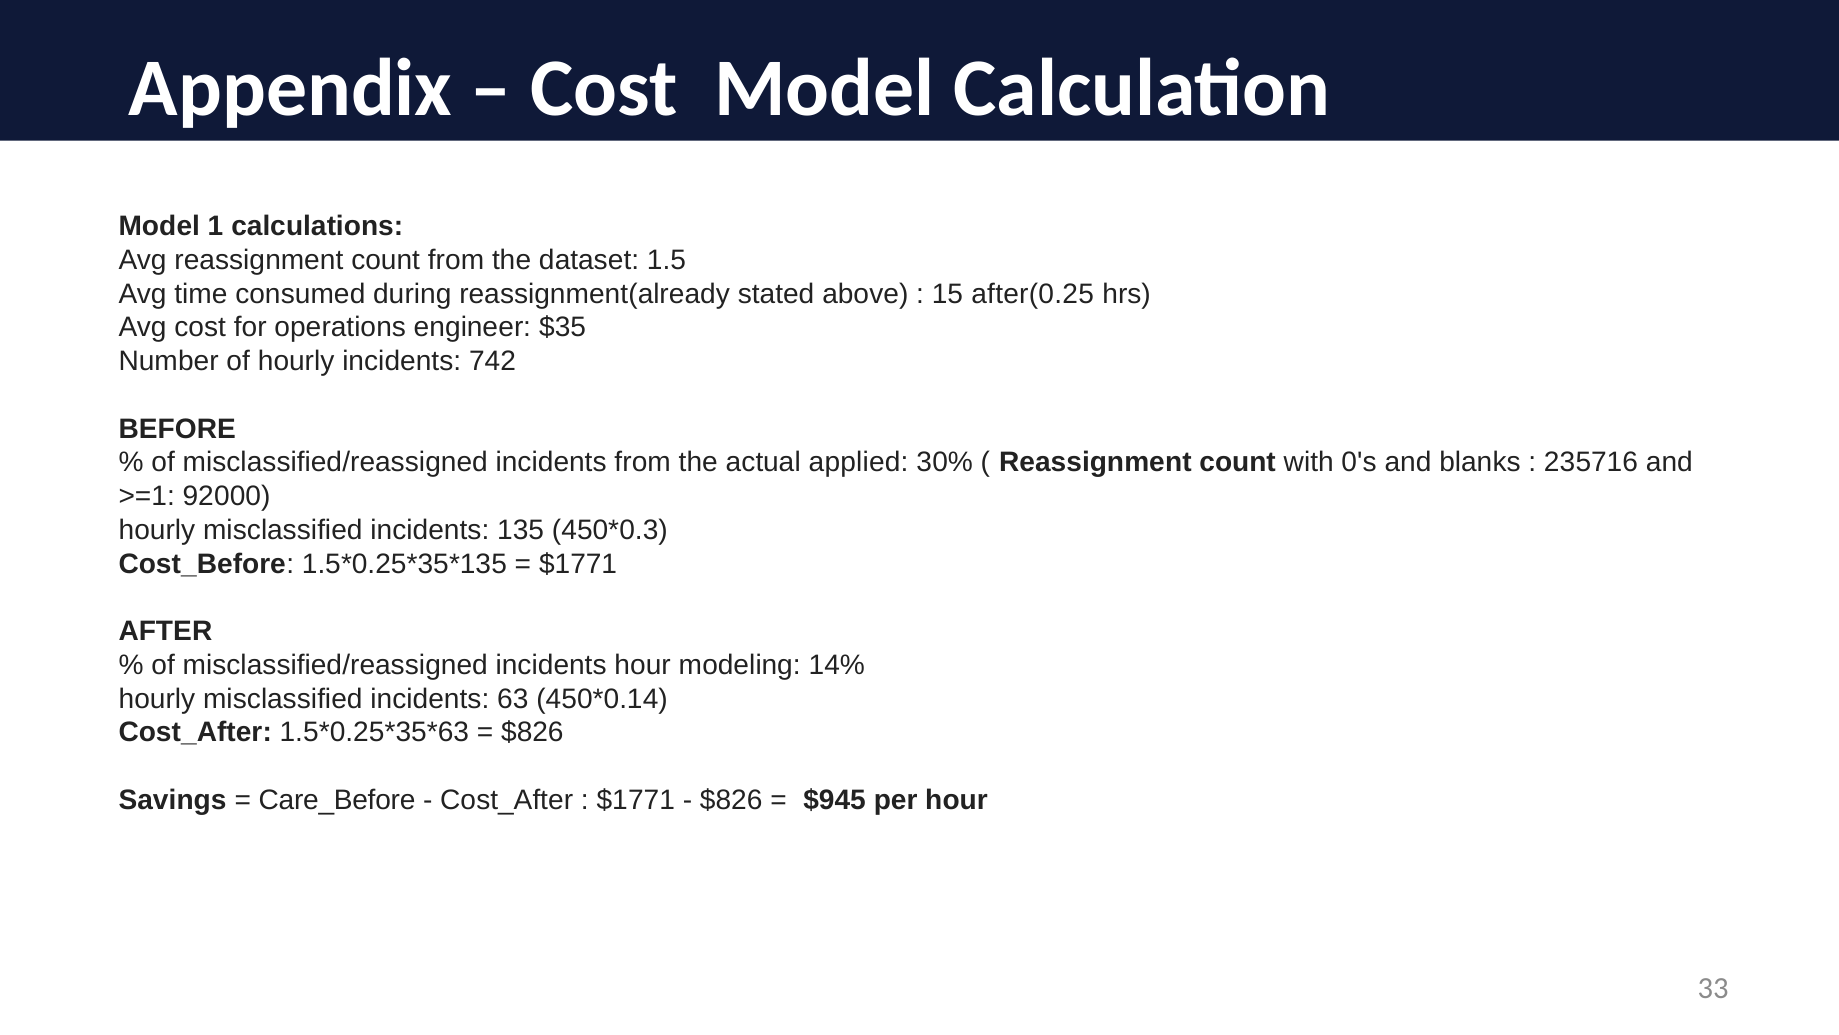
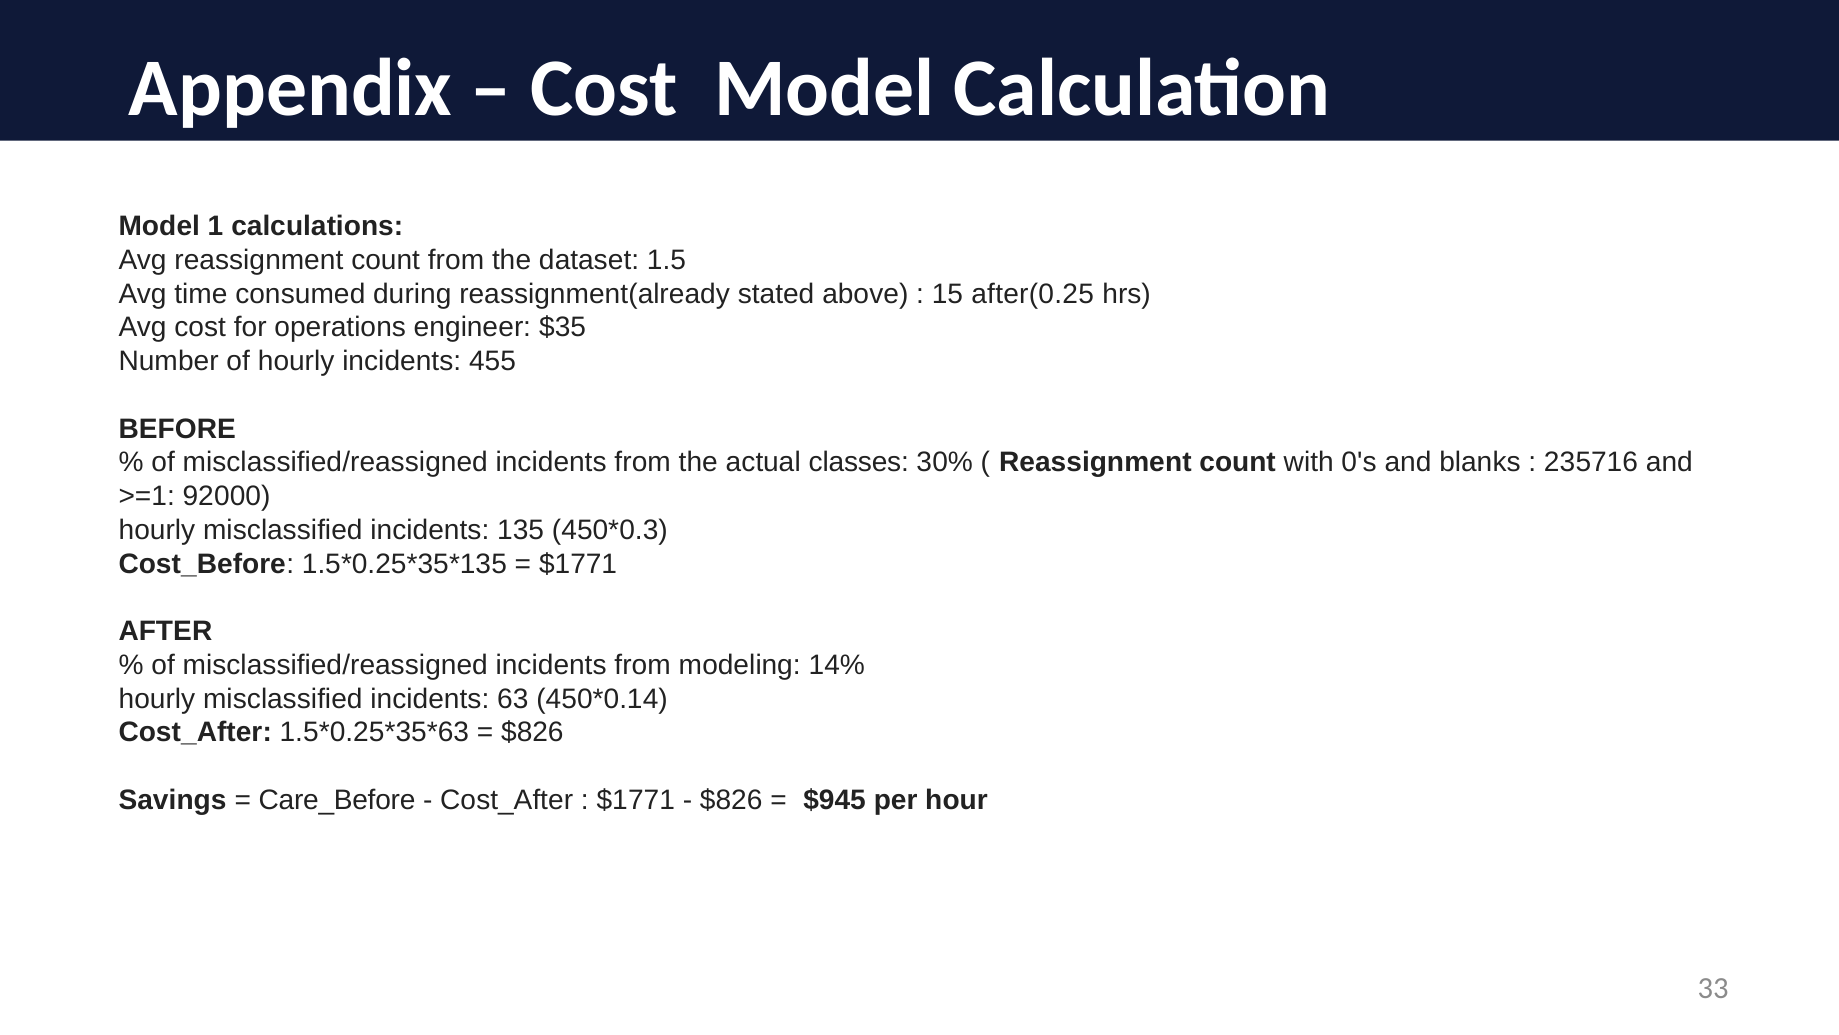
742: 742 -> 455
applied: applied -> classes
hour at (643, 665): hour -> from
